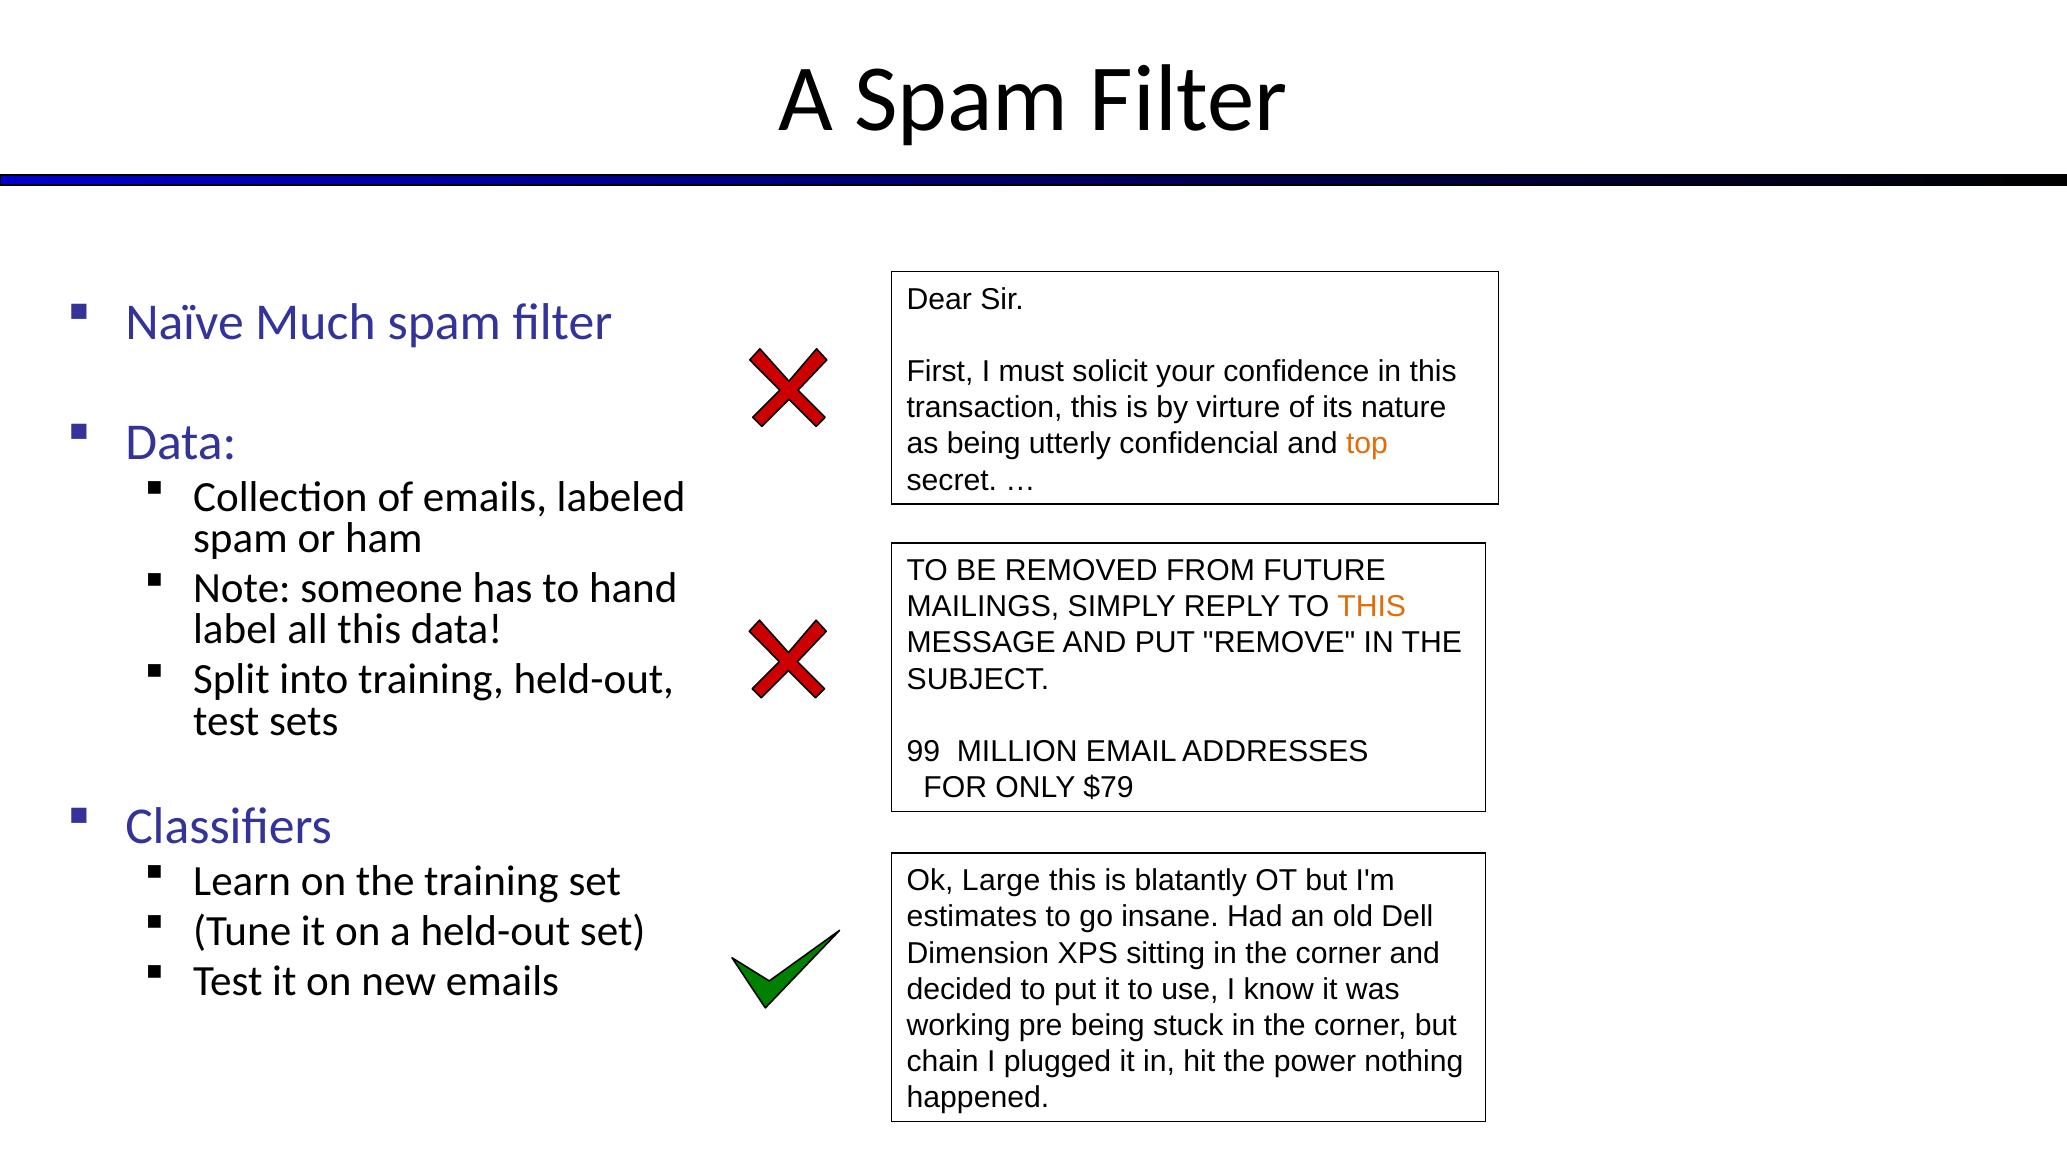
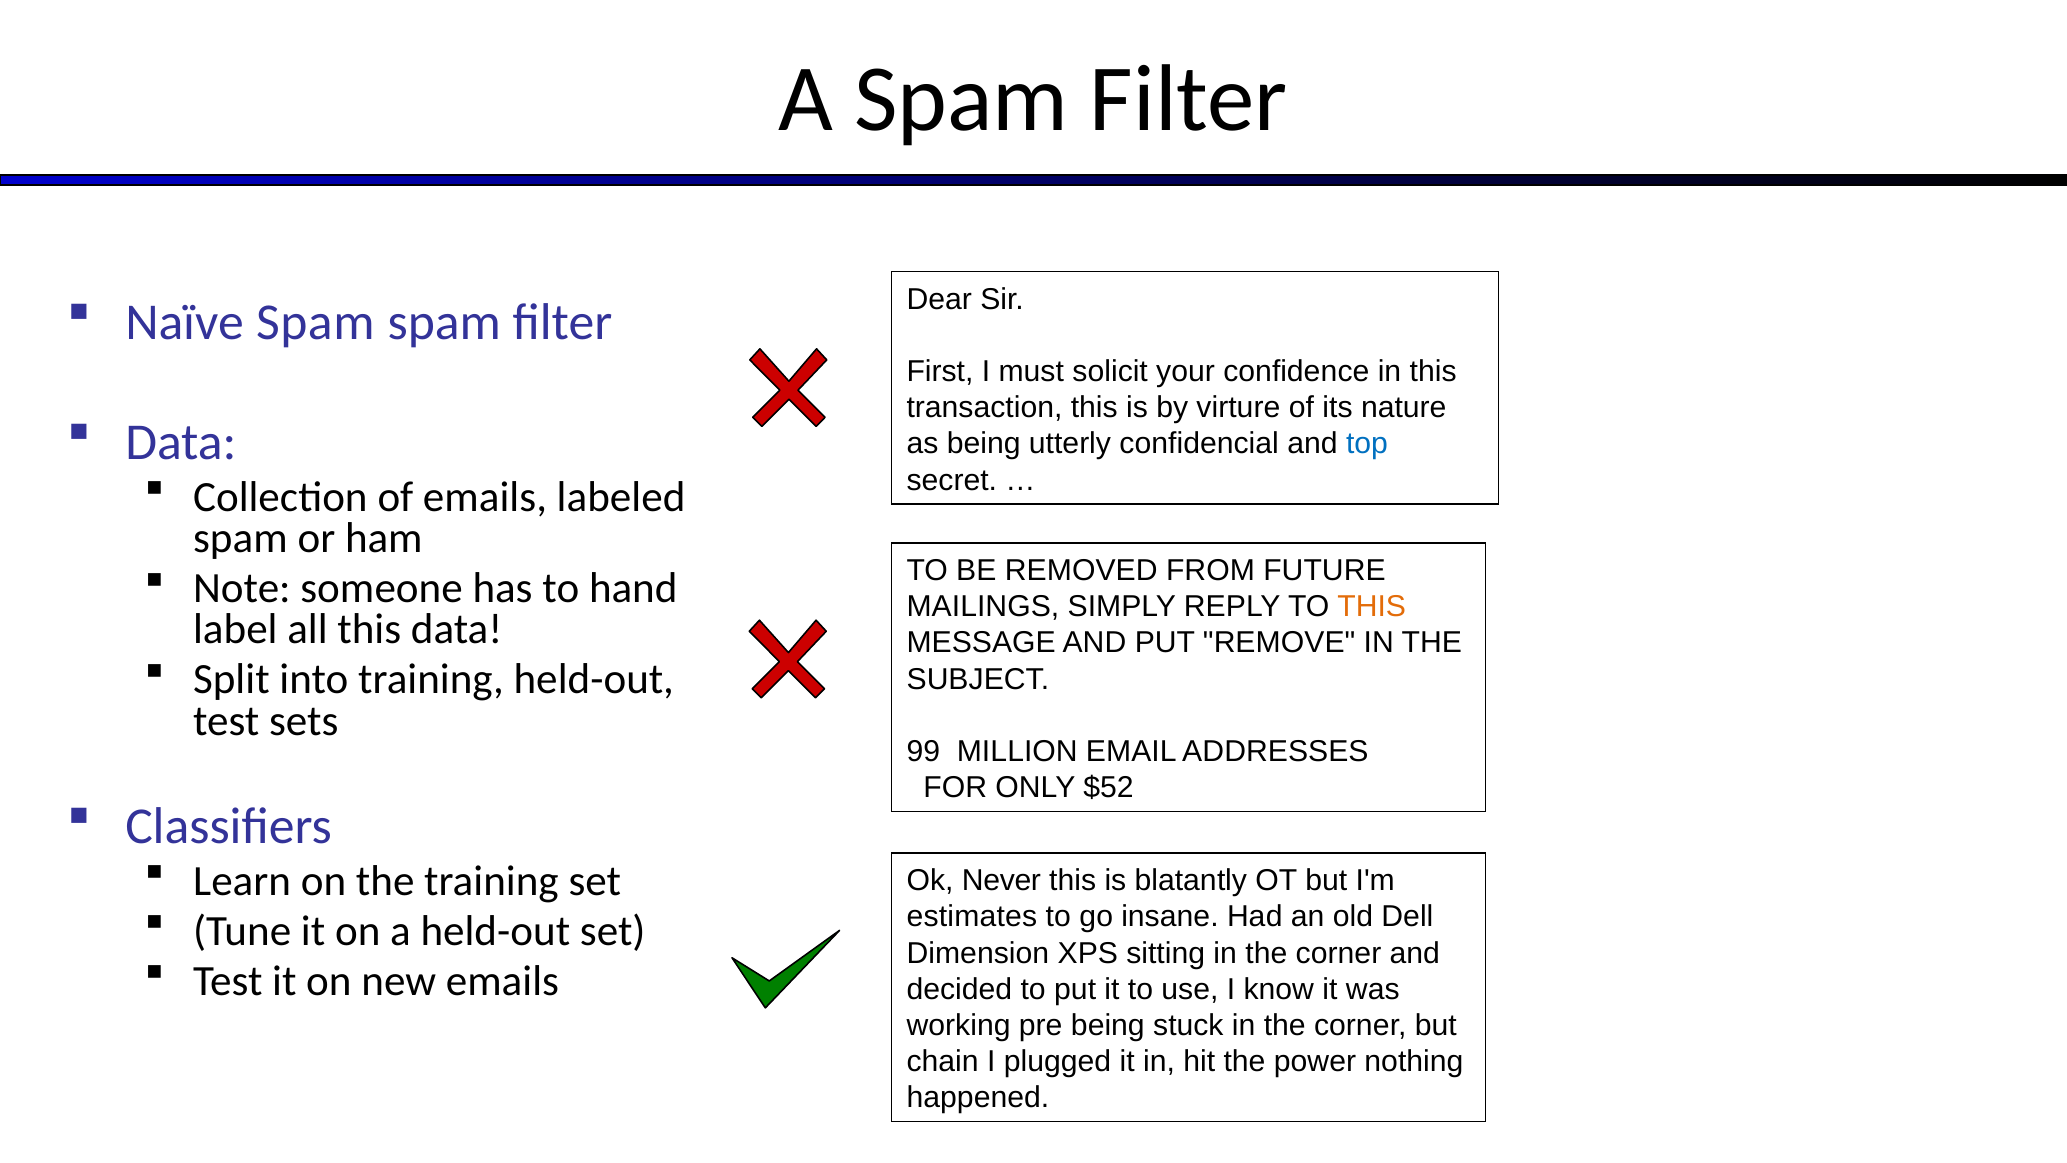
Naïve Much: Much -> Spam
top colour: orange -> blue
$79: $79 -> $52
Large: Large -> Never
